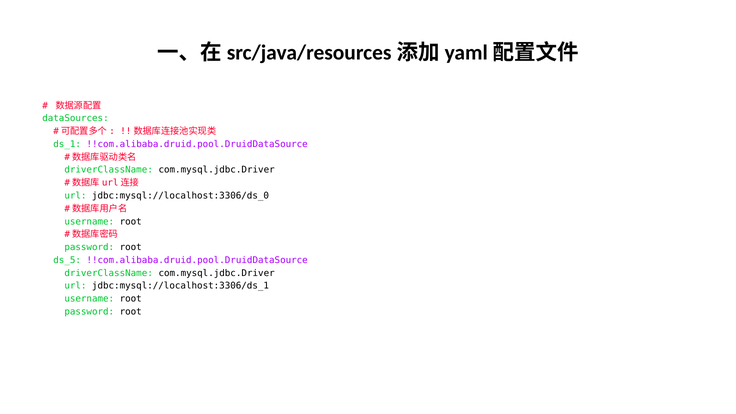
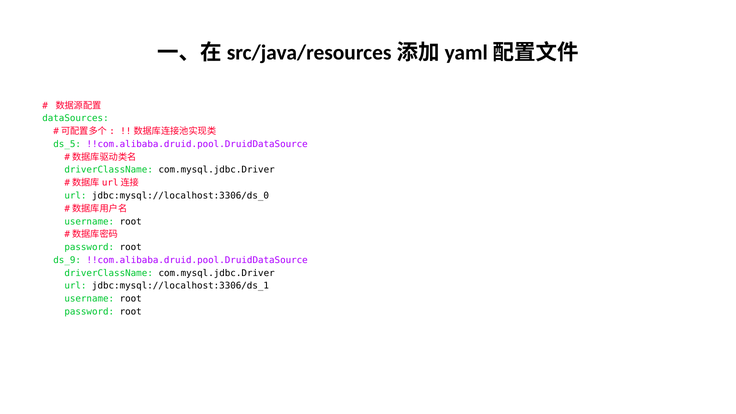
ds_1: ds_1 -> ds_5
ds_5: ds_5 -> ds_9
